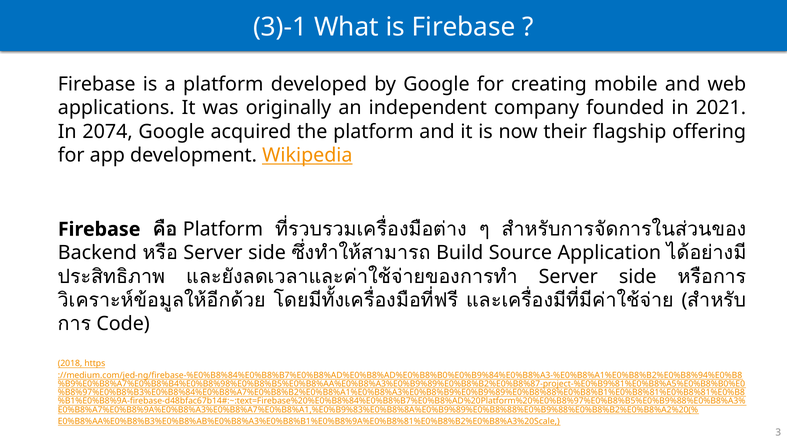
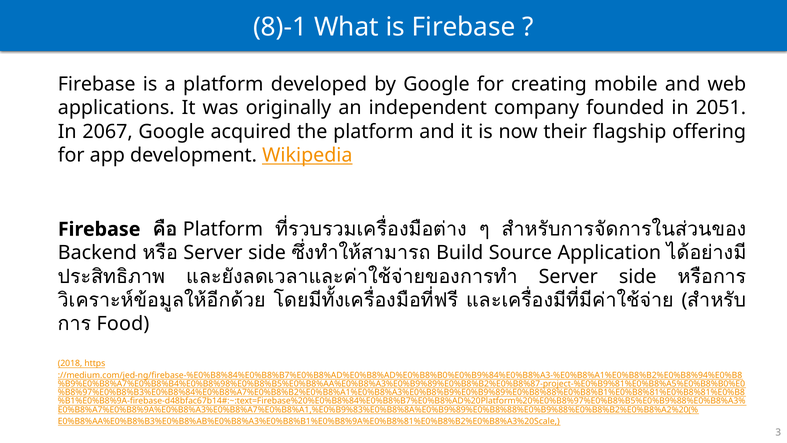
3)-1: 3)-1 -> 8)-1
2021: 2021 -> 2051
2074: 2074 -> 2067
Code: Code -> Food
